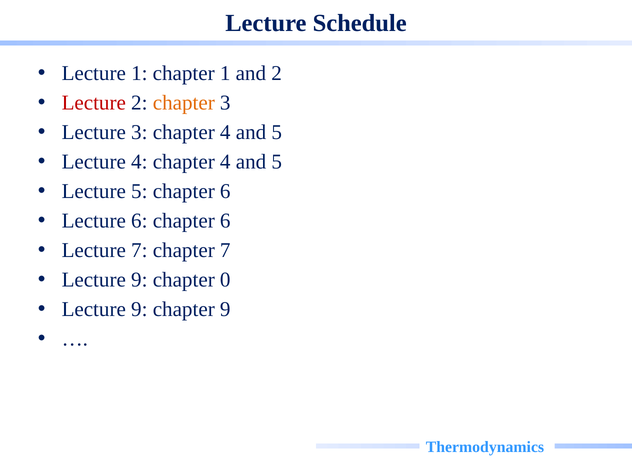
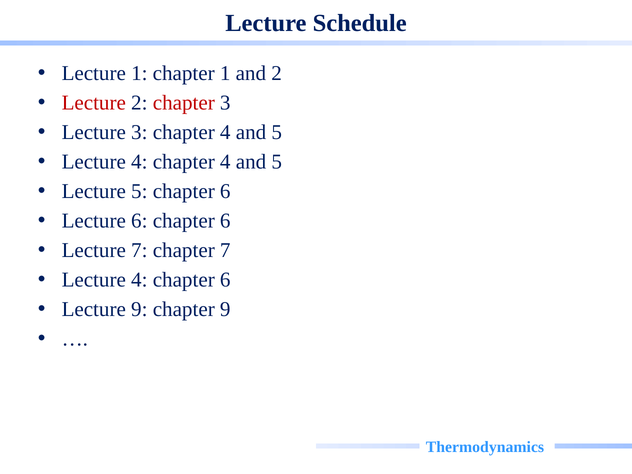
chapter at (184, 103) colour: orange -> red
9 at (139, 280): 9 -> 4
0 at (225, 280): 0 -> 6
